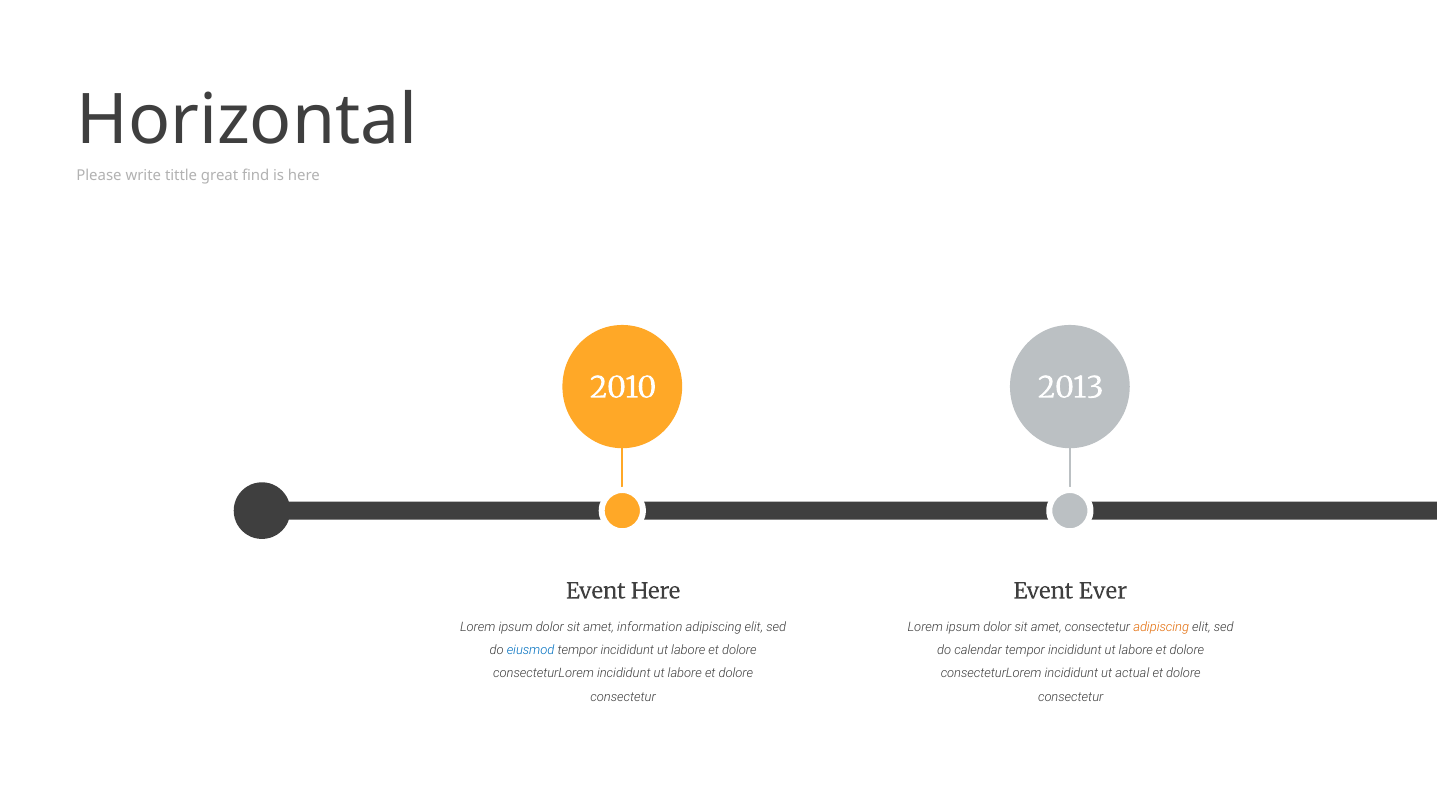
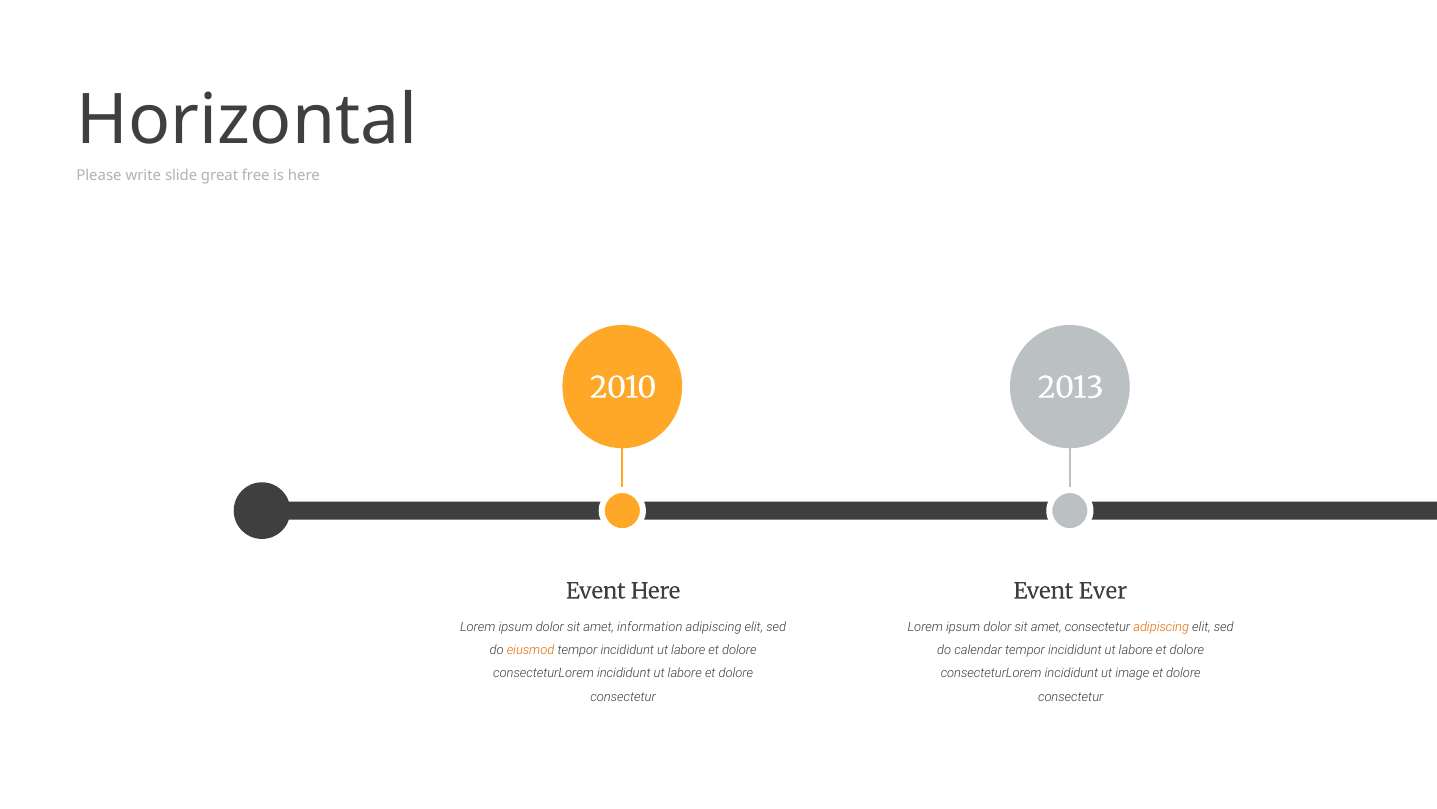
tittle: tittle -> slide
find: find -> free
eiusmod colour: blue -> orange
actual: actual -> image
